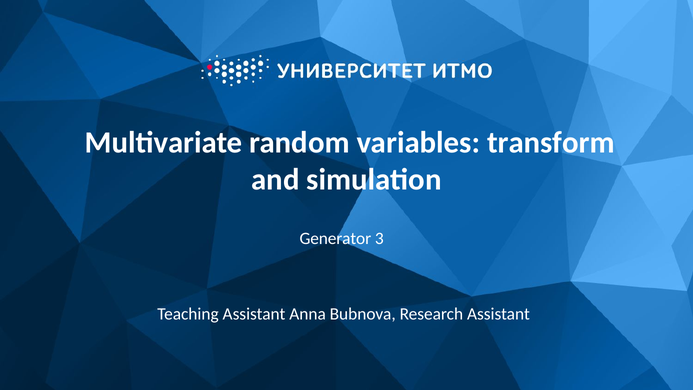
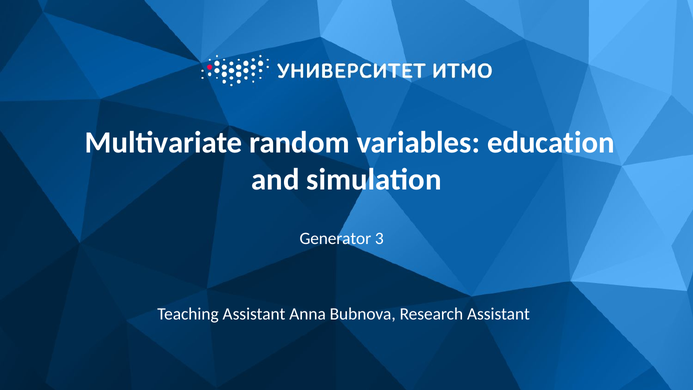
transform: transform -> education
